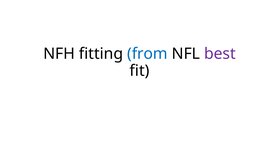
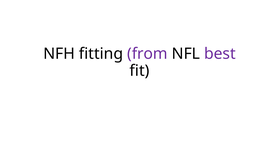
from colour: blue -> purple
